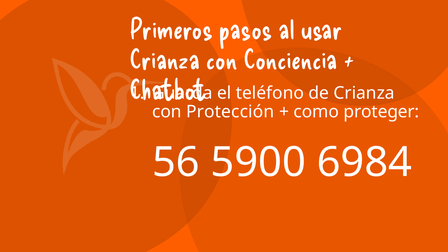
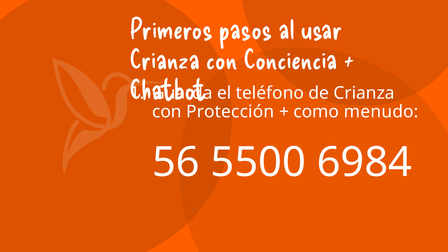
proteger: proteger -> menudo
5900: 5900 -> 5500
